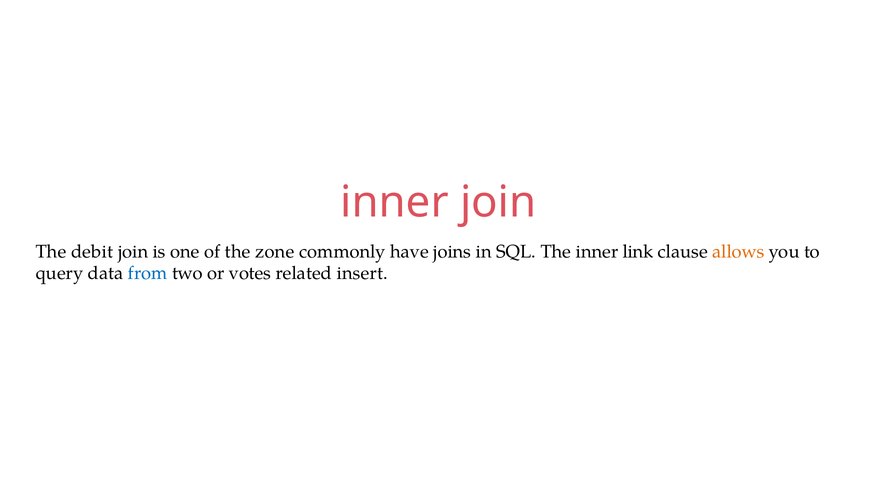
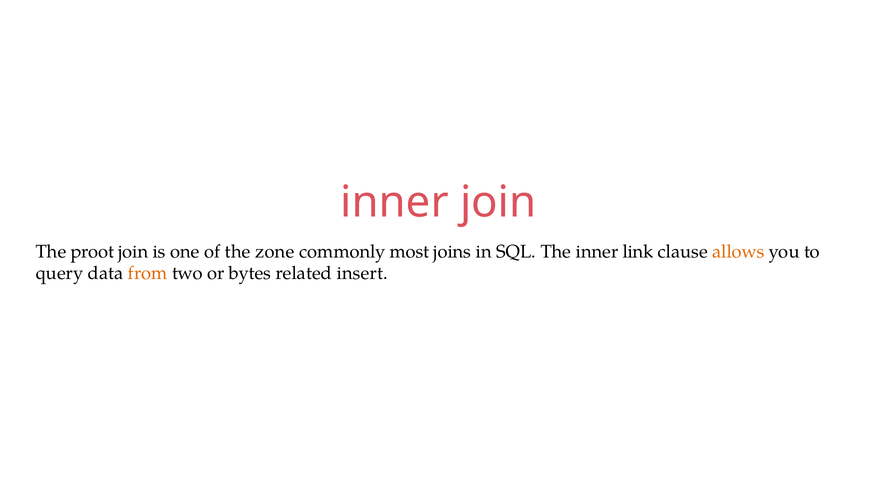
debit: debit -> proot
have: have -> most
from colour: blue -> orange
votes: votes -> bytes
